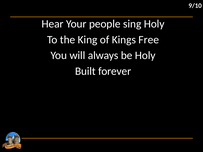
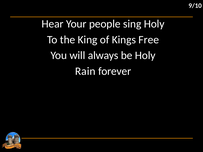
Built: Built -> Rain
